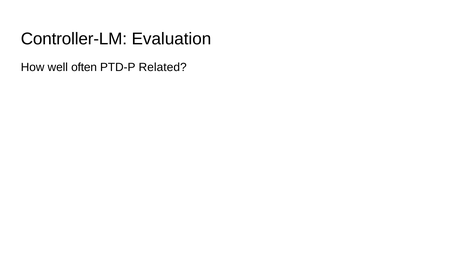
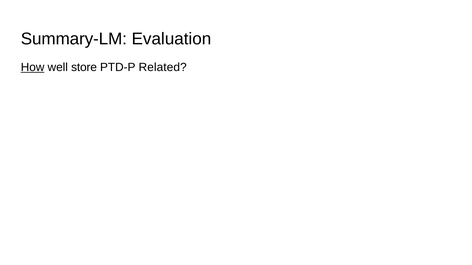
Controller-LM: Controller-LM -> Summary-LM
How underline: none -> present
often: often -> store
